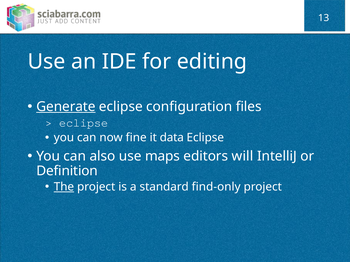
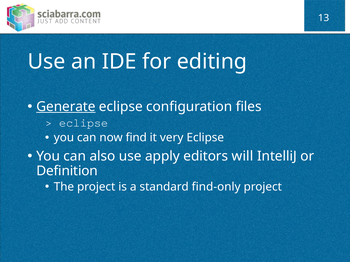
fine: fine -> find
data: data -> very
maps: maps -> apply
The underline: present -> none
